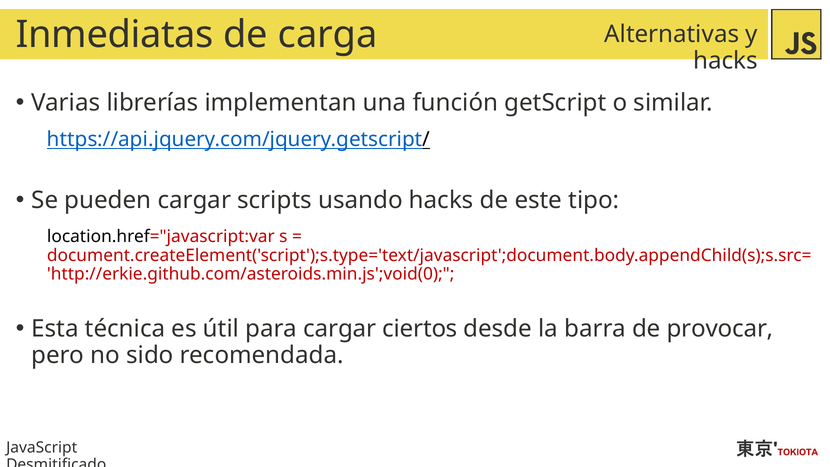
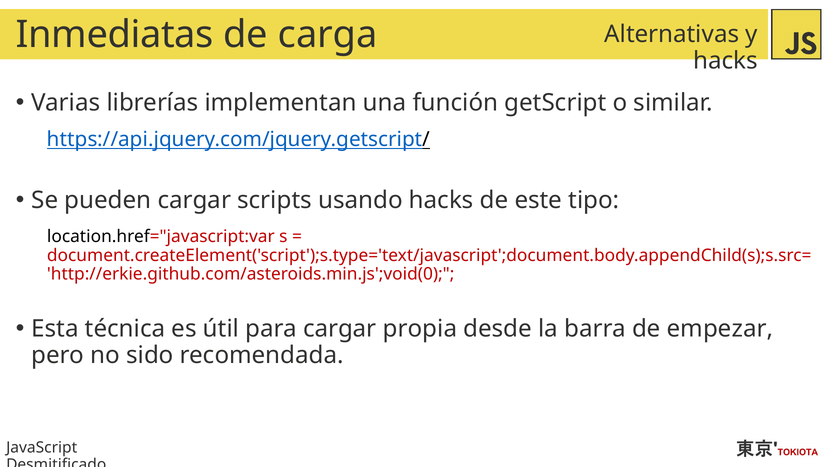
ciertos: ciertos -> propia
provocar: provocar -> empezar
